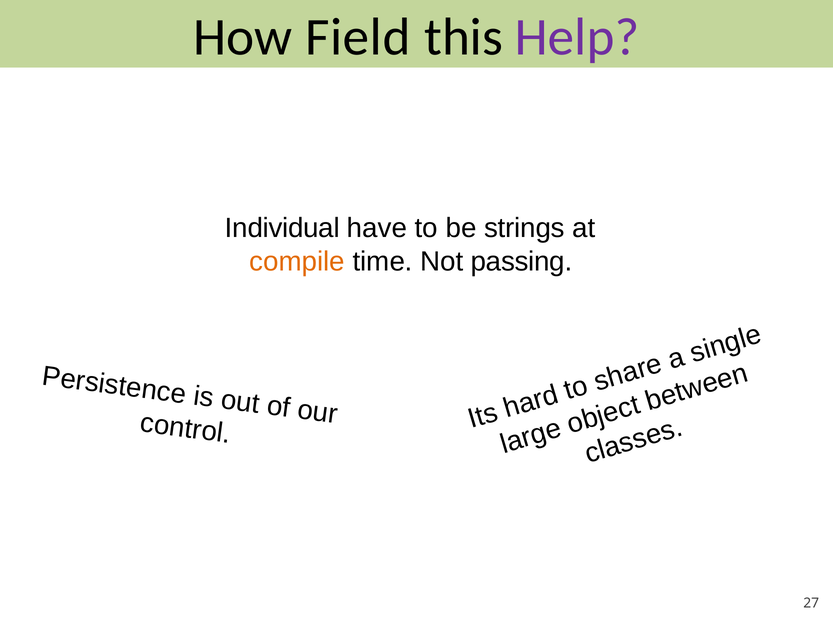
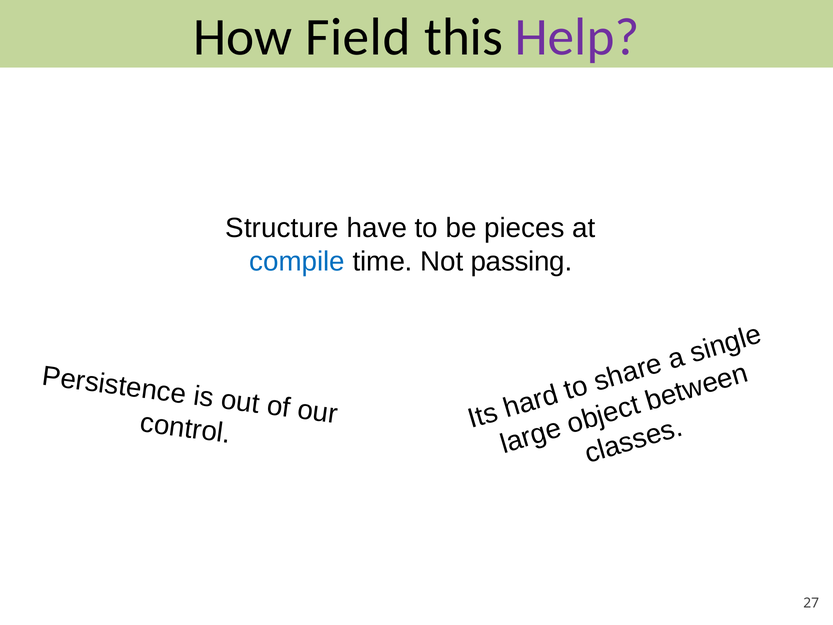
Individual: Individual -> Structure
strings: strings -> pieces
compile colour: orange -> blue
